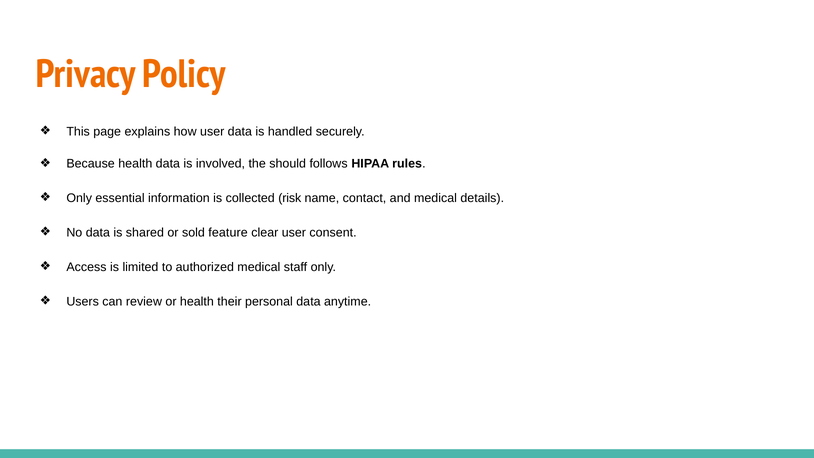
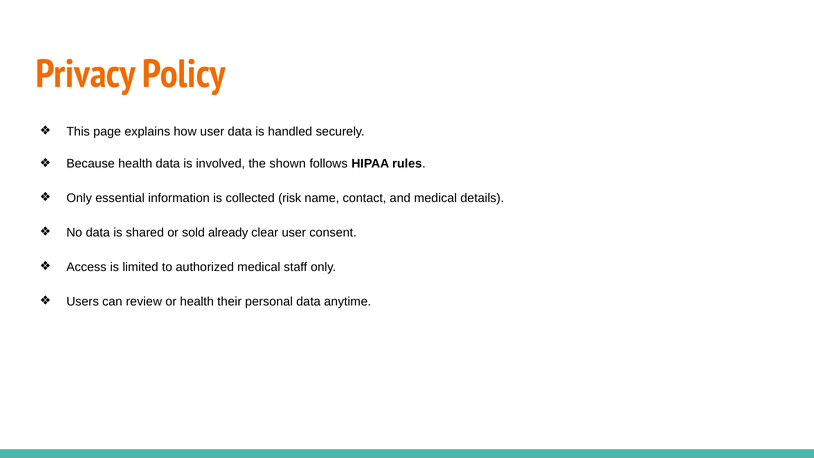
should: should -> shown
feature: feature -> already
